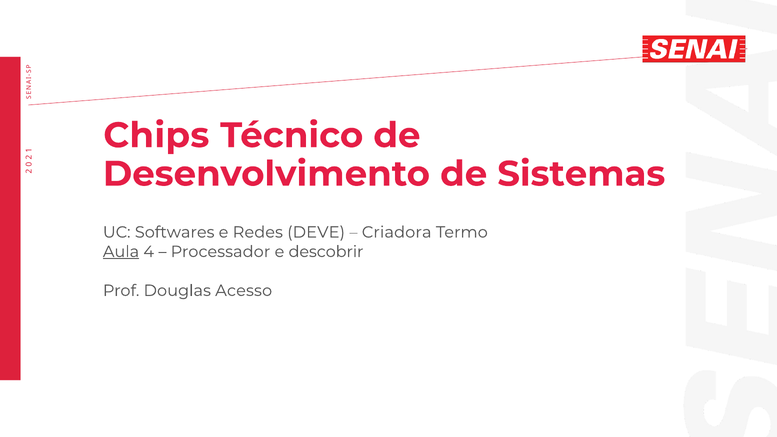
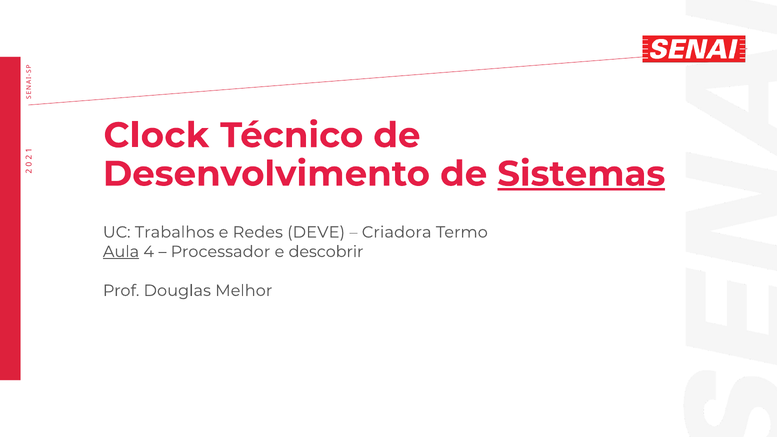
Chips: Chips -> Clock
Sistemas underline: none -> present
Softwares: Softwares -> Trabalhos
Acesso: Acesso -> Melhor
